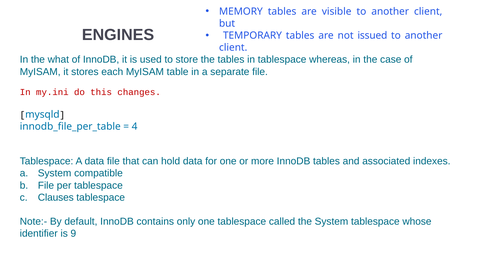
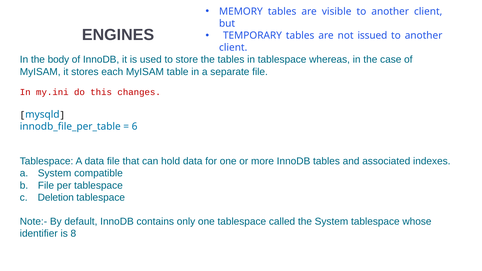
what: what -> body
4: 4 -> 6
Clauses: Clauses -> Deletion
9: 9 -> 8
